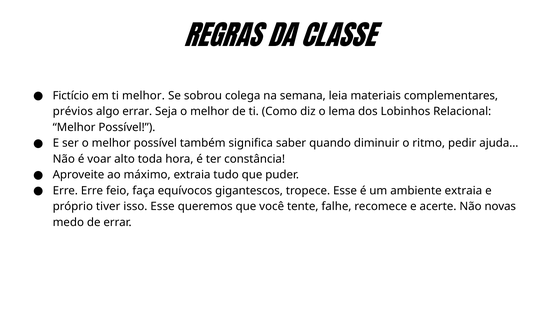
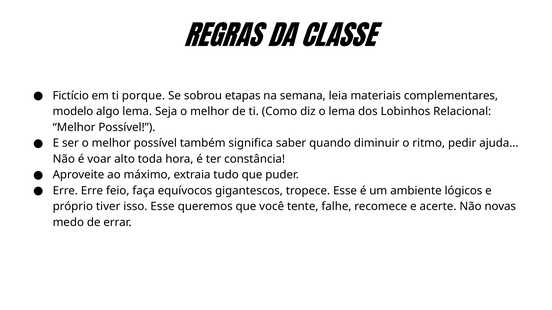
ti melhor: melhor -> porque
colega: colega -> etapas
prévios: prévios -> modelo
algo errar: errar -> lema
ambiente extraia: extraia -> lógicos
